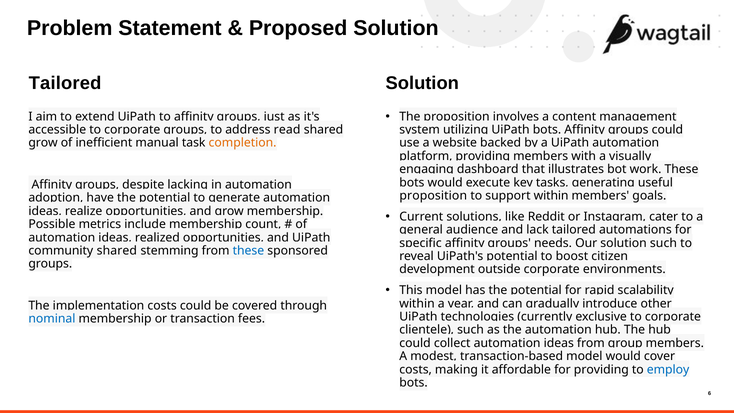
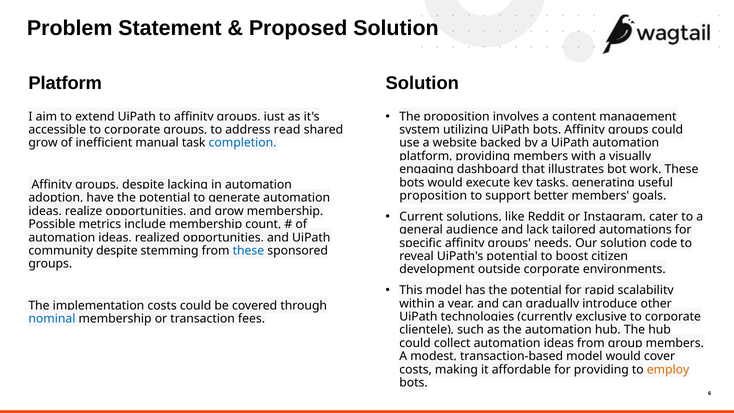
Tailored at (65, 83): Tailored -> Platform
completion colour: orange -> blue
support within: within -> better
such at (663, 243): such -> code
shared at (117, 251): shared -> despite
employ colour: blue -> orange
